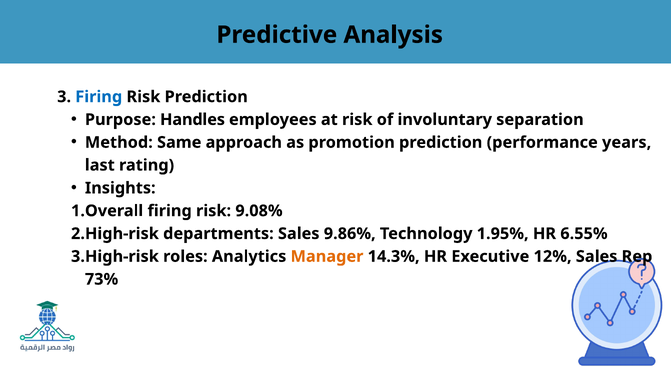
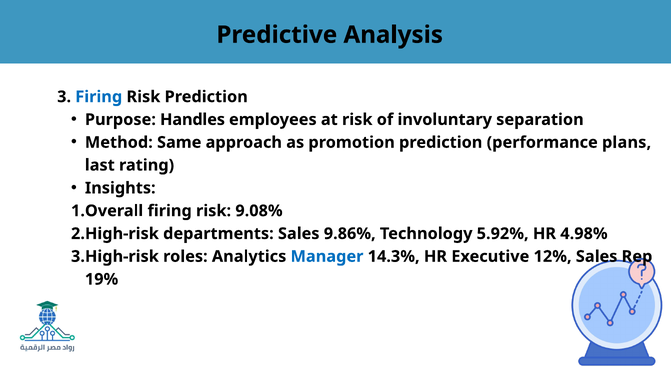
years: years -> plans
1.95%: 1.95% -> 5.92%
6.55%: 6.55% -> 4.98%
Manager colour: orange -> blue
73%: 73% -> 19%
